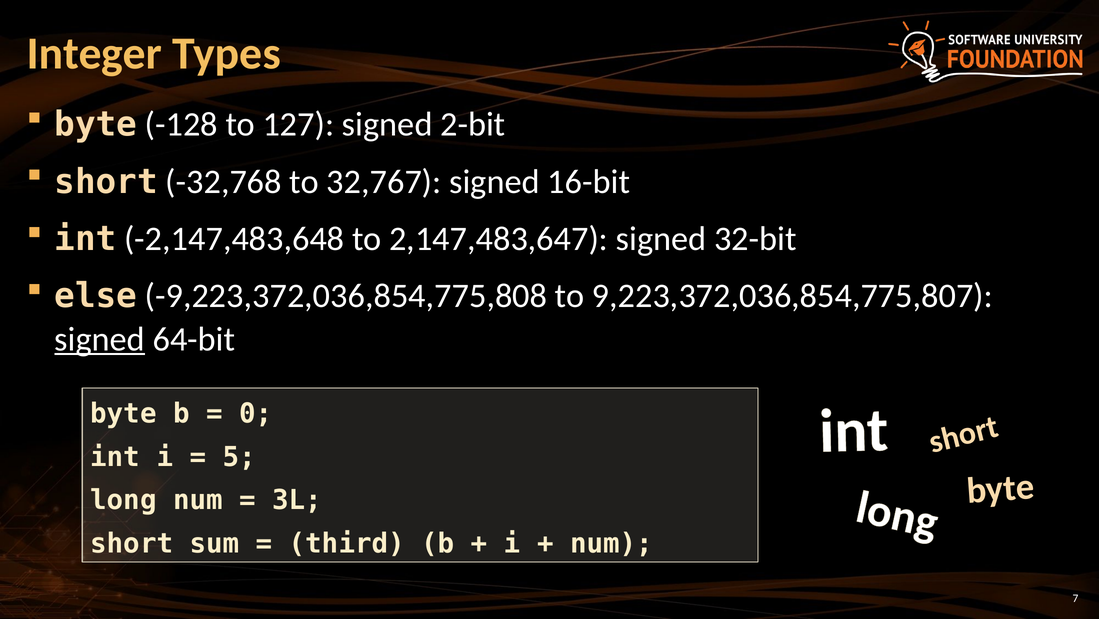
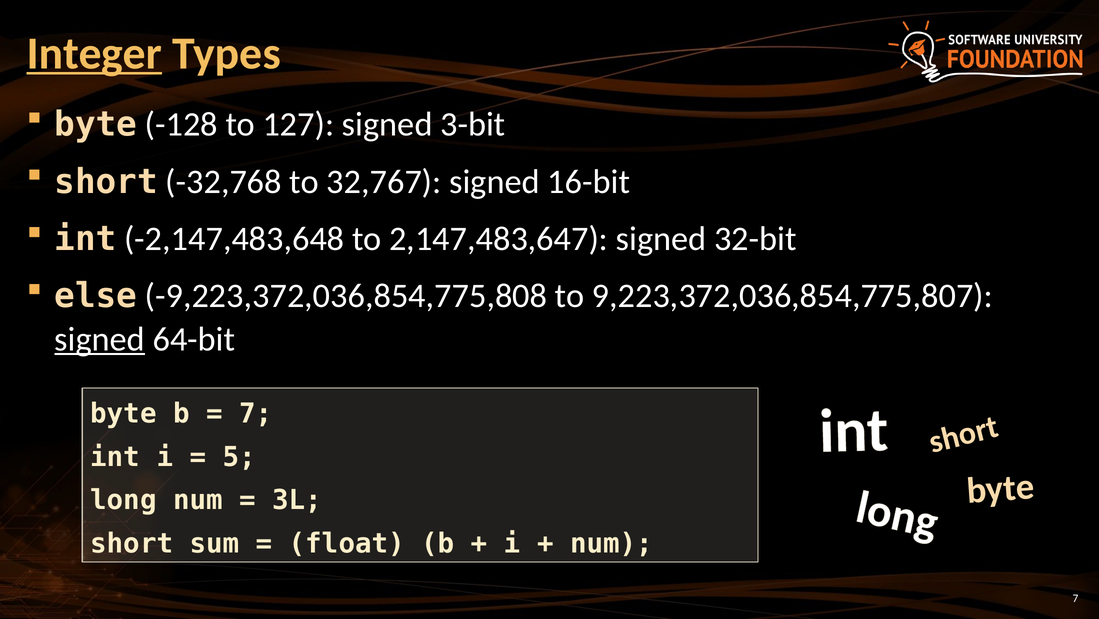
Integer underline: none -> present
2-bit: 2-bit -> 3-bit
0 at (256, 413): 0 -> 7
third: third -> float
